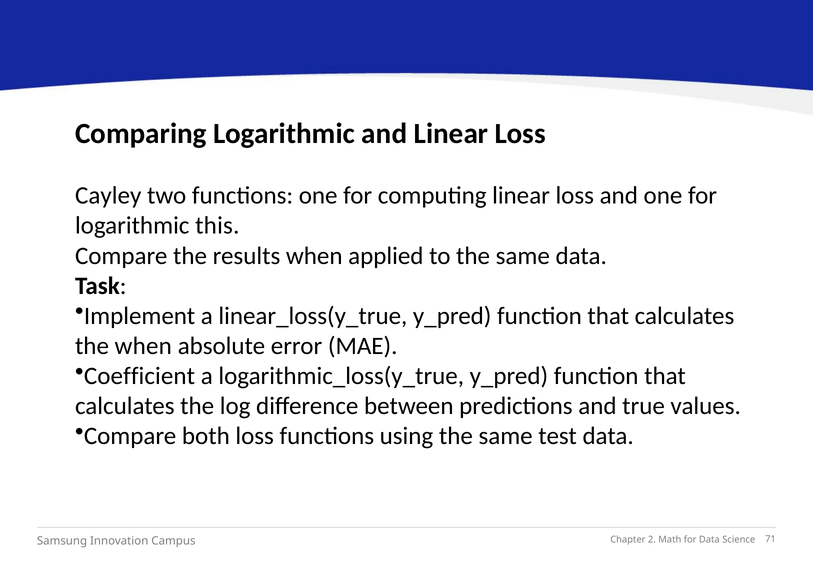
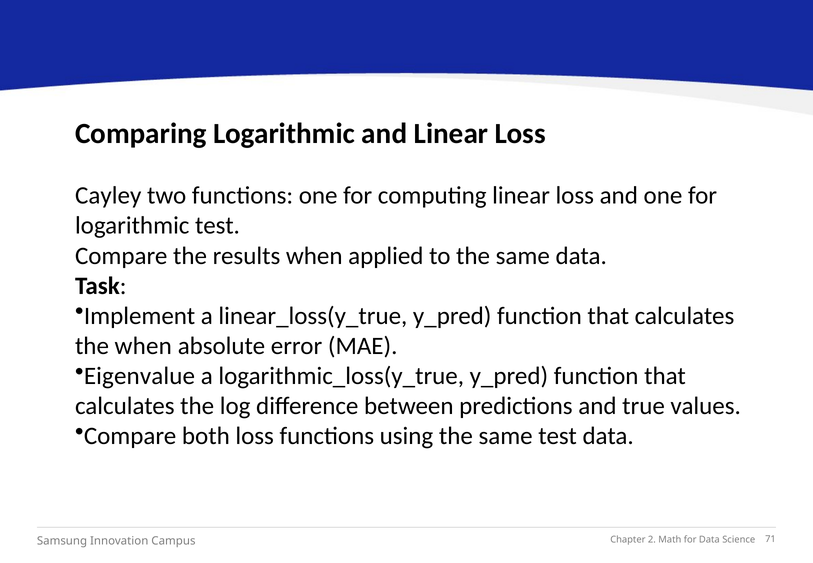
logarithmic this: this -> test
Coefficient: Coefficient -> Eigenvalue
